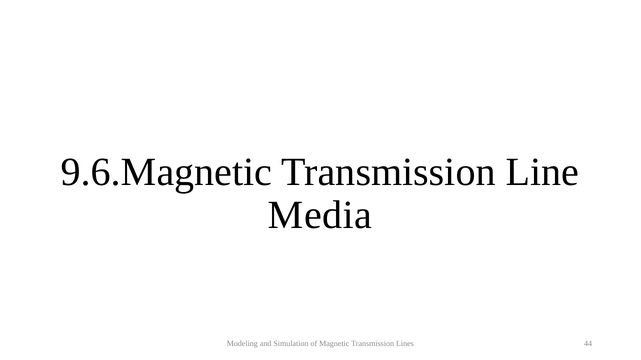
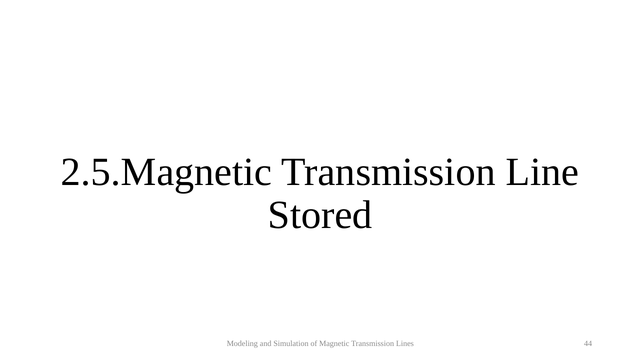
9.6.Magnetic: 9.6.Magnetic -> 2.5.Magnetic
Media: Media -> Stored
